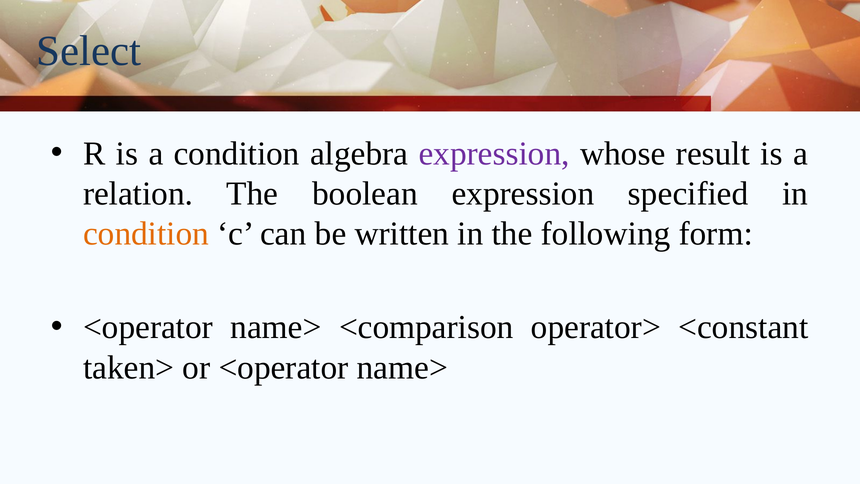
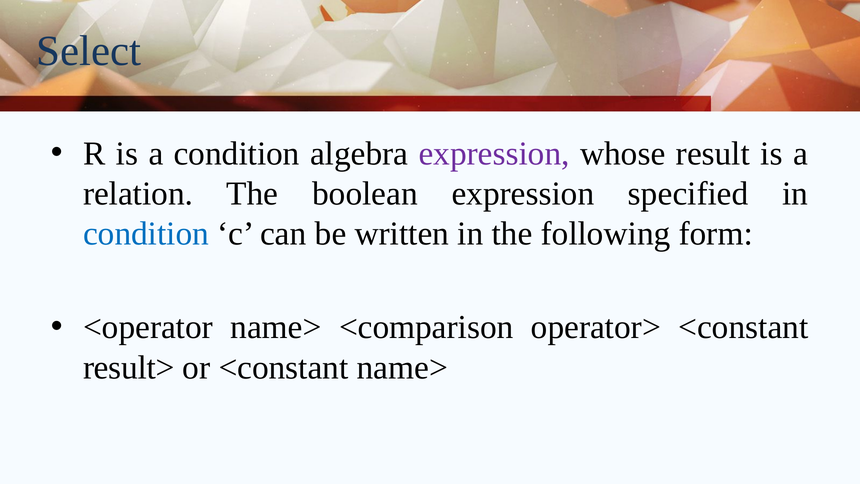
condition at (146, 234) colour: orange -> blue
taken>: taken> -> result>
or <operator: <operator -> <constant
